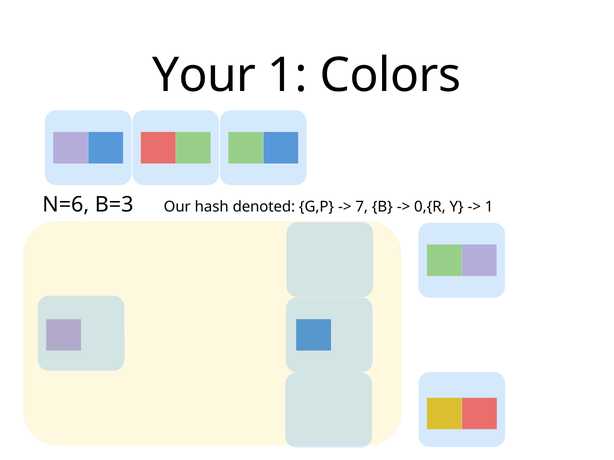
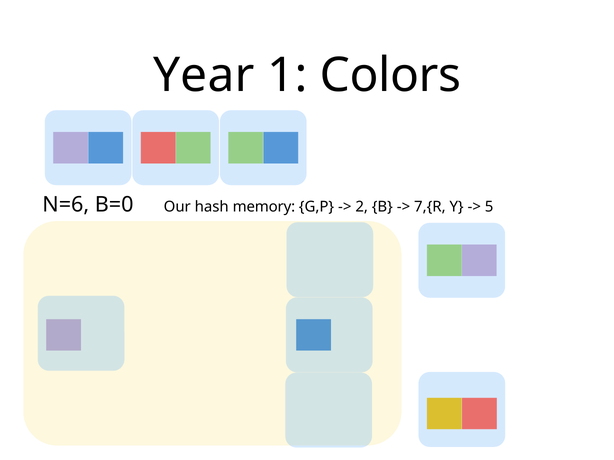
Your: Your -> Year
B=3: B=3 -> B=0
denoted: denoted -> memory
7: 7 -> 2
0,{R: 0,{R -> 7,{R
1 at (489, 207): 1 -> 5
